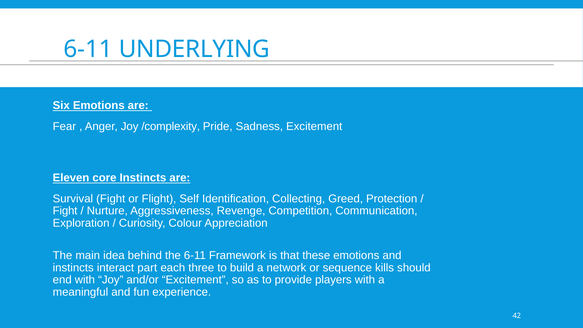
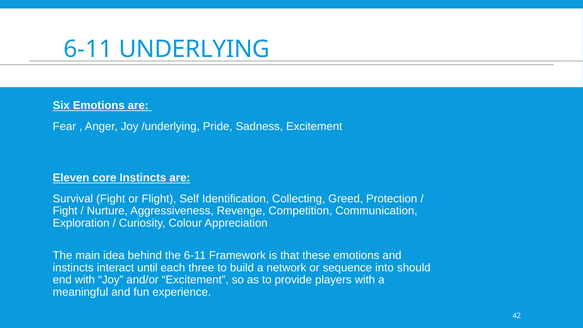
/complexity: /complexity -> /underlying
part: part -> until
kills: kills -> into
